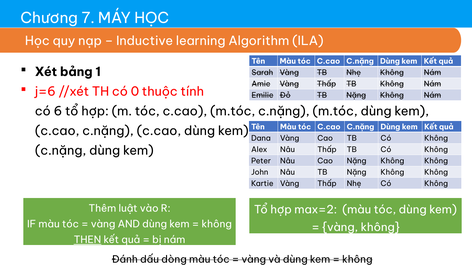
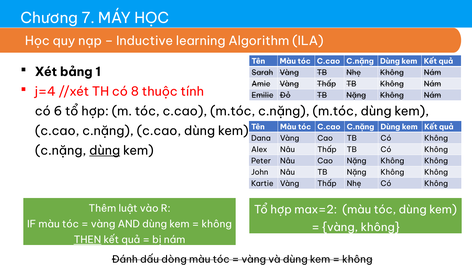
j=6: j=6 -> j=4
0: 0 -> 8
dùng at (105, 151) underline: none -> present
